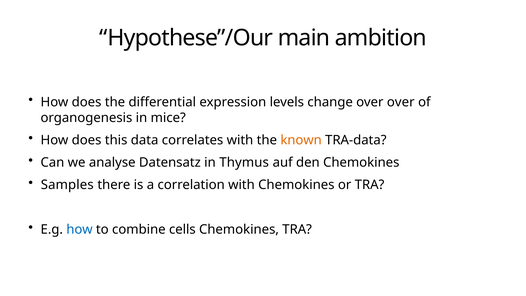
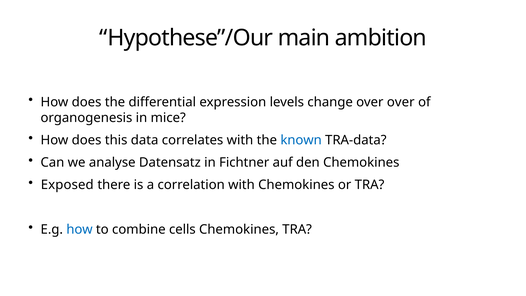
known colour: orange -> blue
Thymus: Thymus -> Fichtner
Samples: Samples -> Exposed
